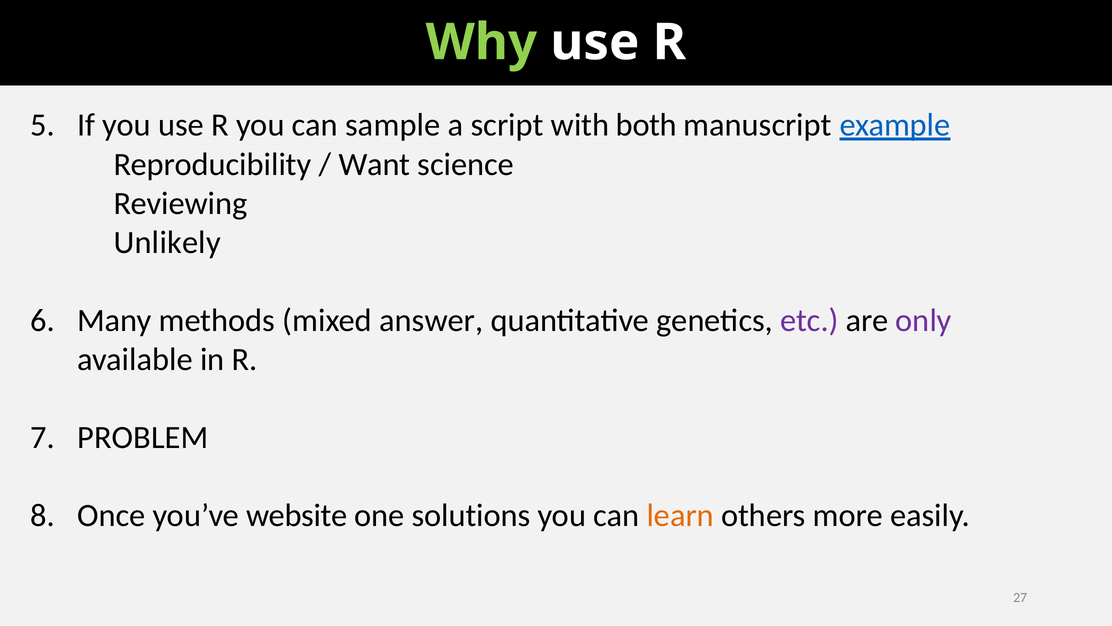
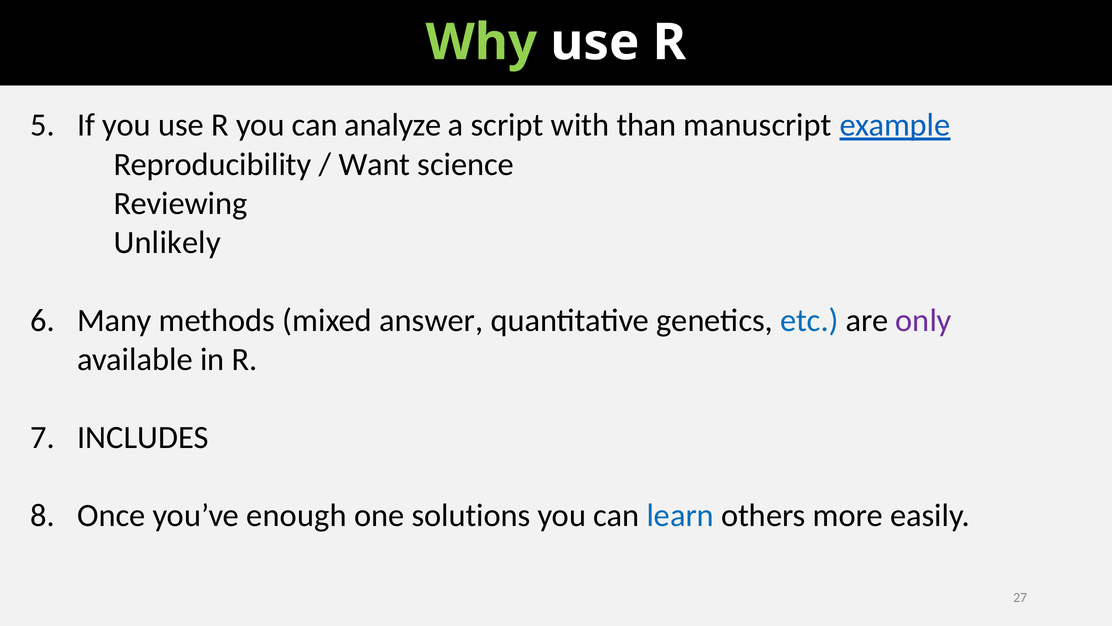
sample: sample -> analyze
both: both -> than
etc colour: purple -> blue
PROBLEM: PROBLEM -> INCLUDES
website: website -> enough
learn colour: orange -> blue
